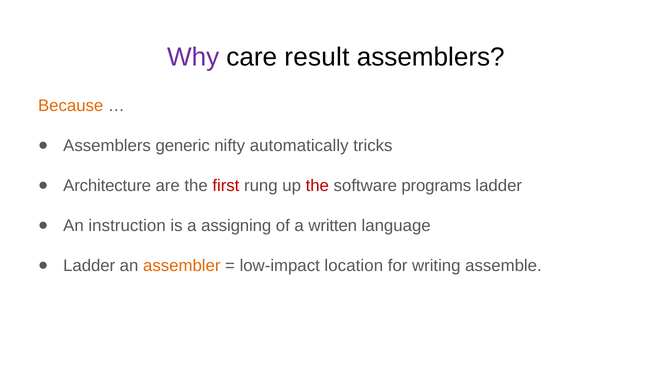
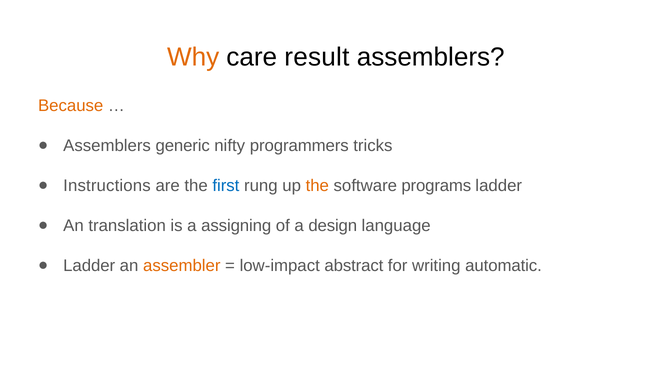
Why colour: purple -> orange
automatically: automatically -> programmers
Architecture: Architecture -> Instructions
first colour: red -> blue
the at (317, 186) colour: red -> orange
instruction: instruction -> translation
written: written -> design
location: location -> abstract
assemble: assemble -> automatic
